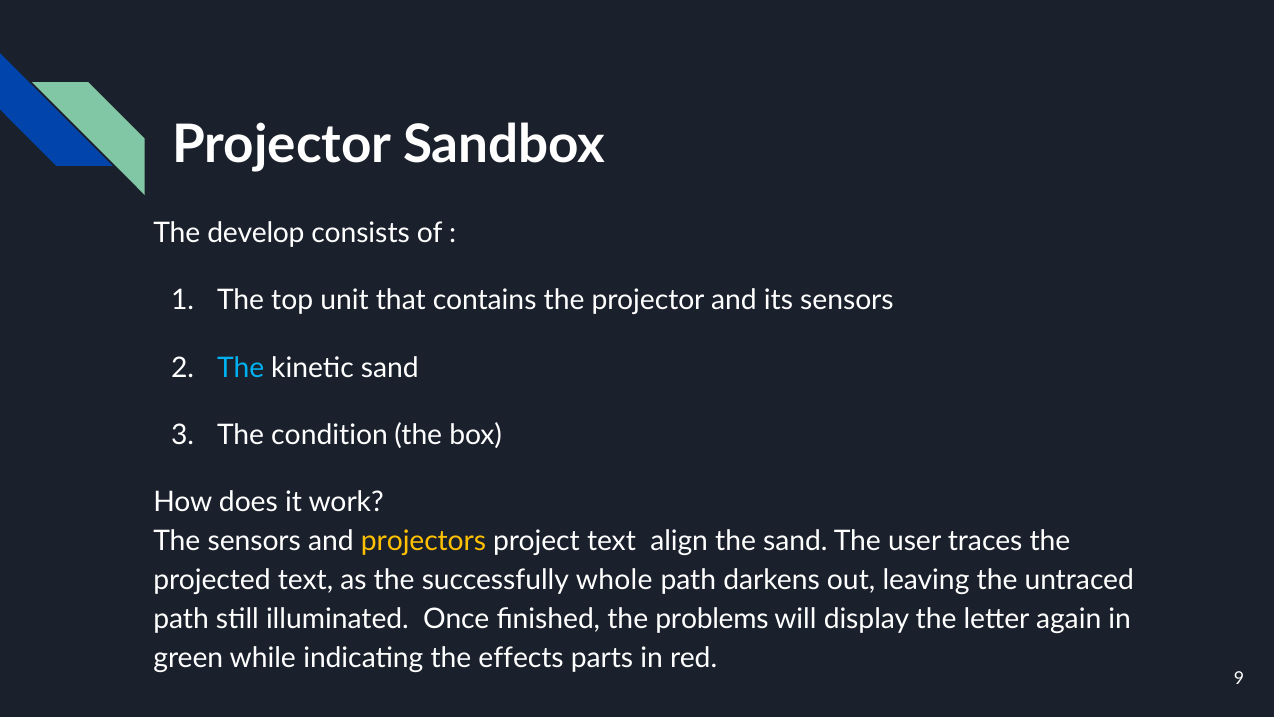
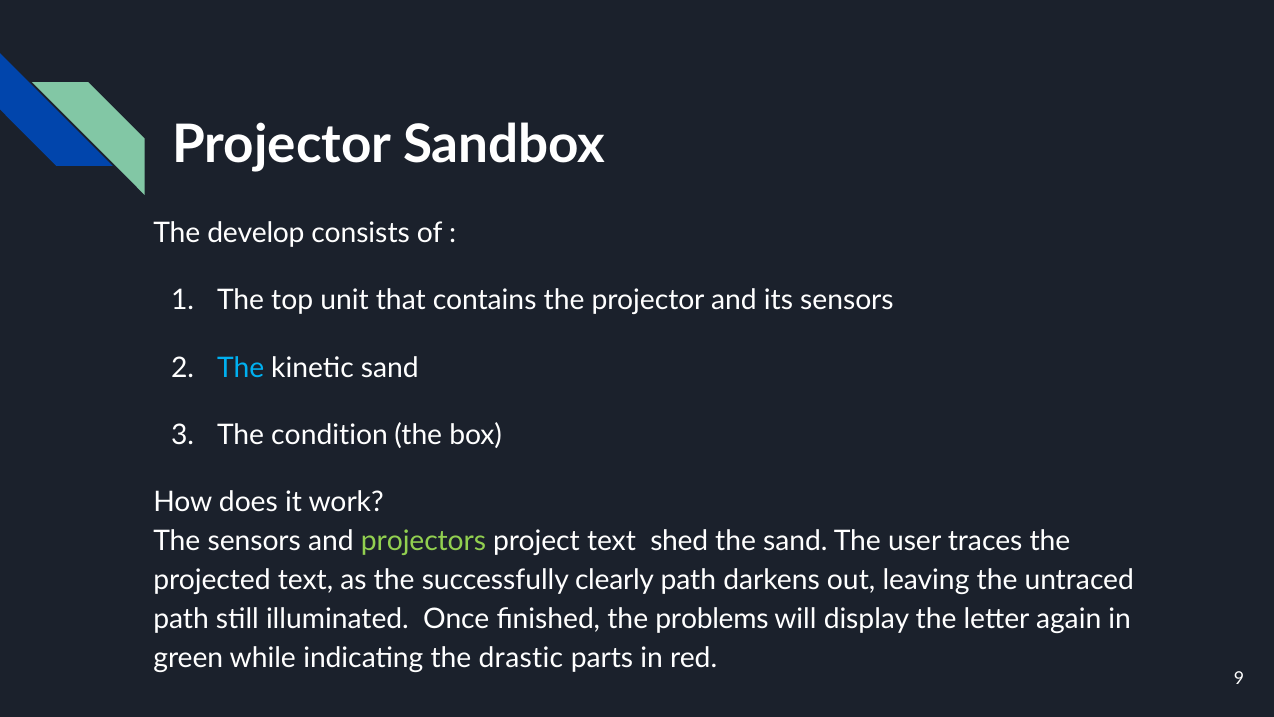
projectors colour: yellow -> light green
align: align -> shed
whole: whole -> clearly
effects: effects -> drastic
